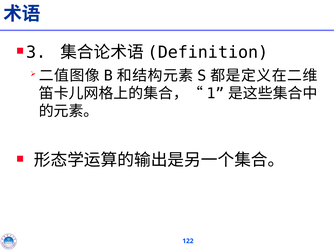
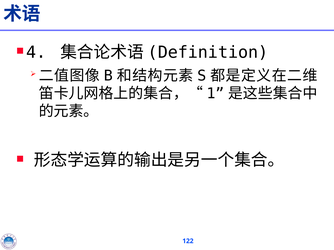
3: 3 -> 4
